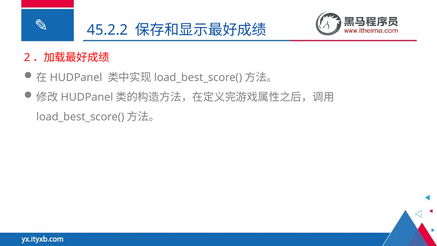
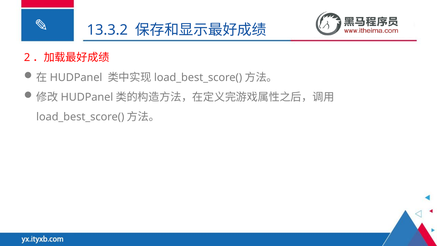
45.2.2: 45.2.2 -> 13.3.2
